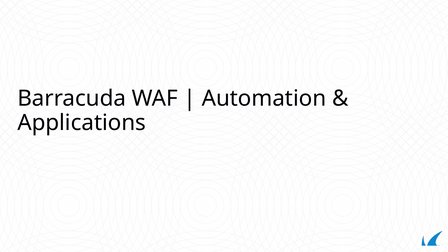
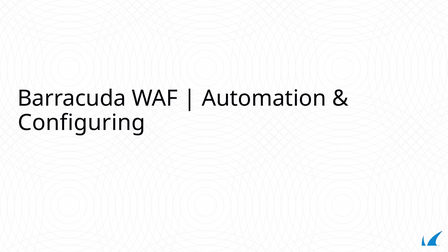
Applications: Applications -> Configuring
